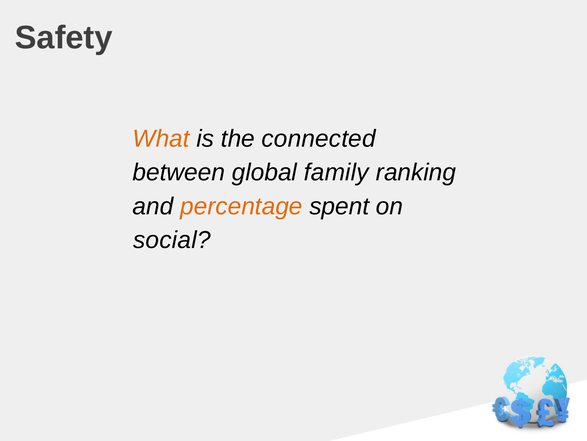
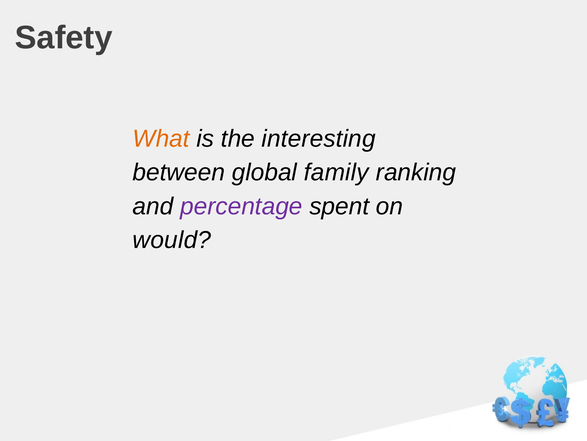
connected: connected -> interesting
percentage colour: orange -> purple
social: social -> would
